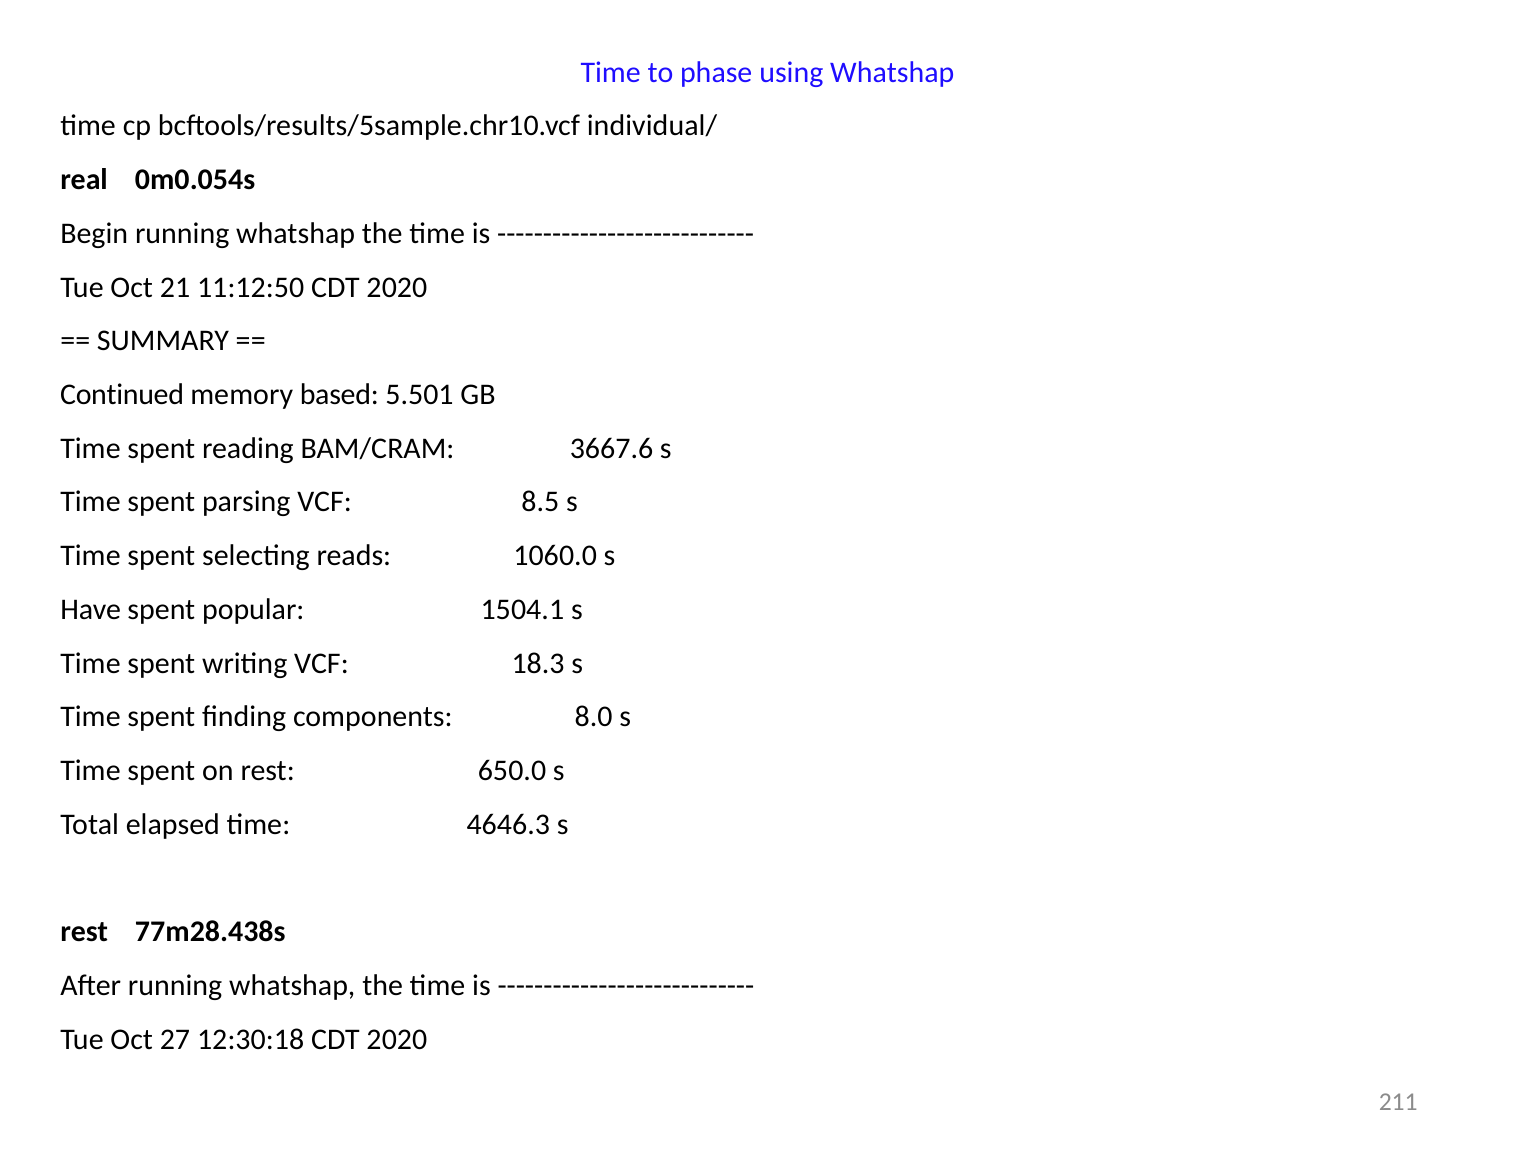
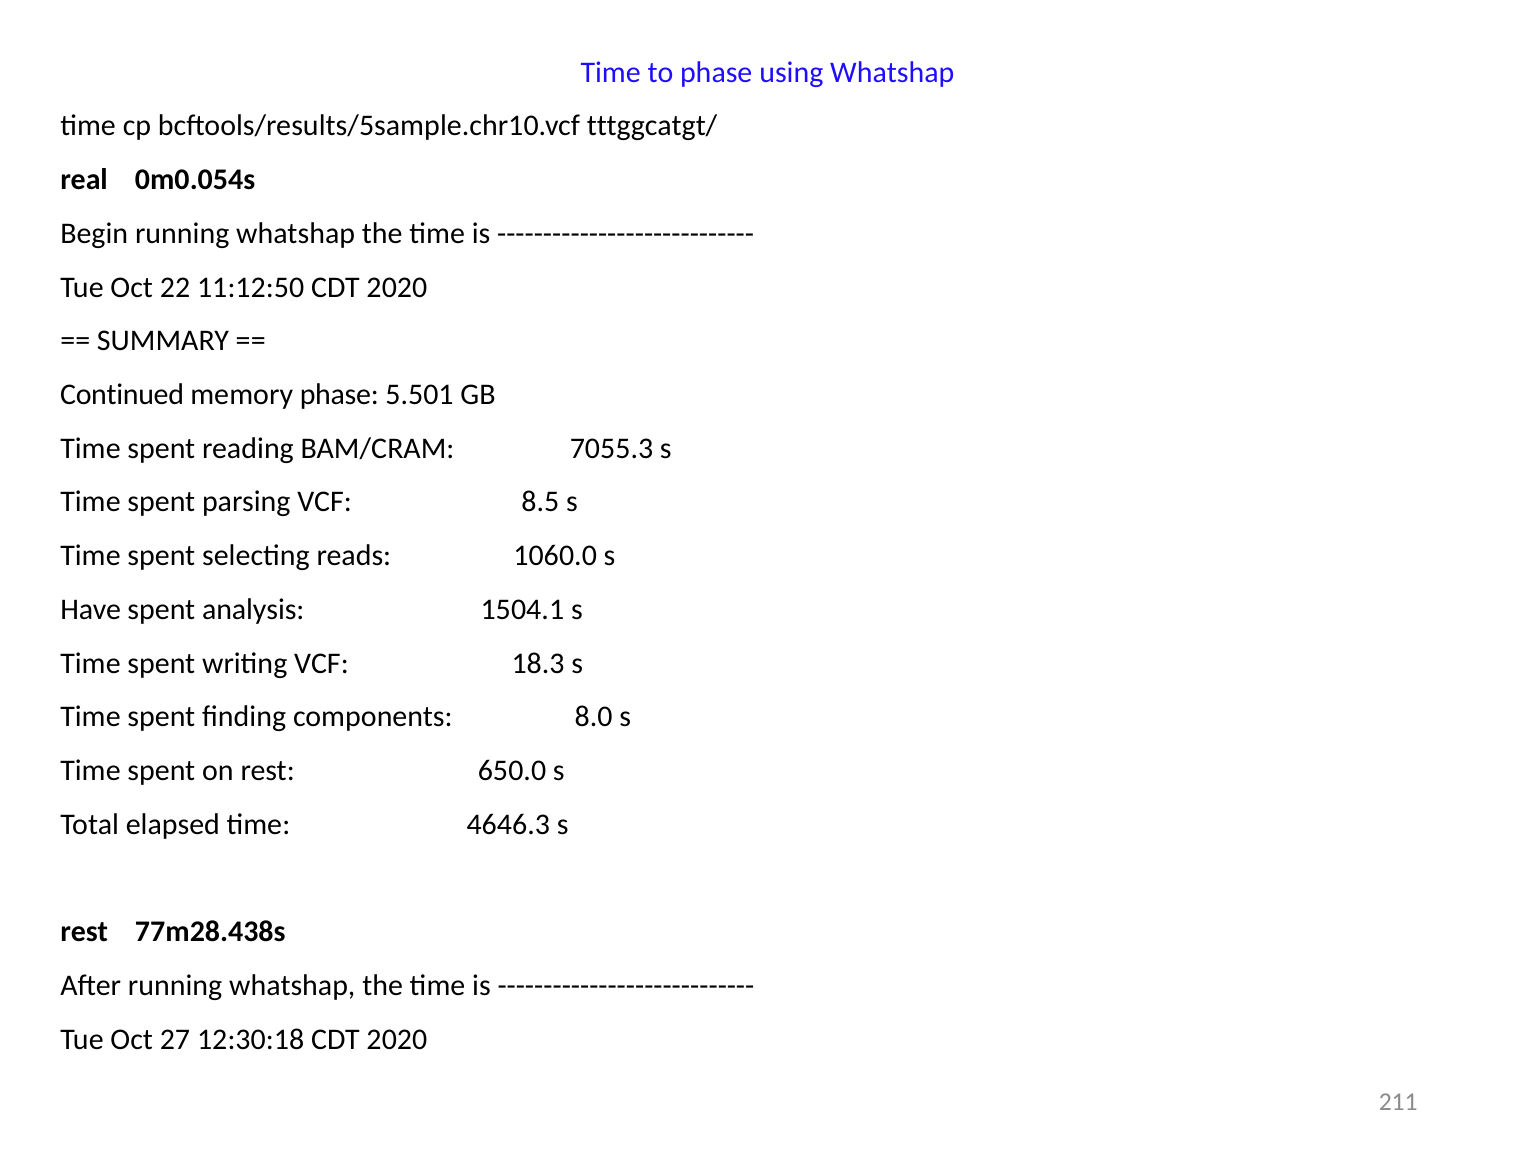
individual/: individual/ -> tttggcatgt/
21: 21 -> 22
memory based: based -> phase
3667.6: 3667.6 -> 7055.3
popular: popular -> analysis
